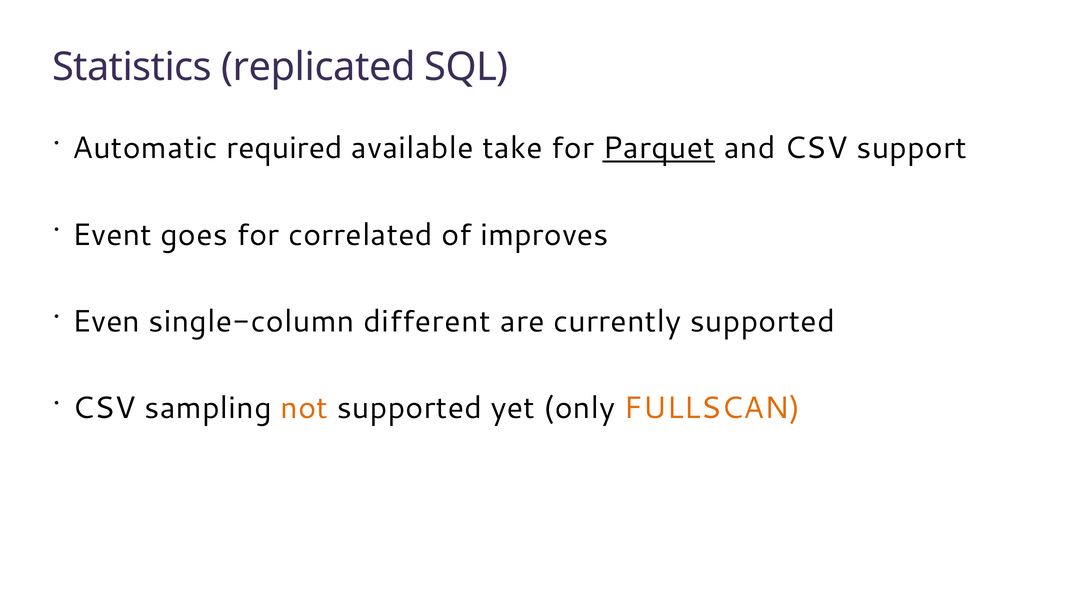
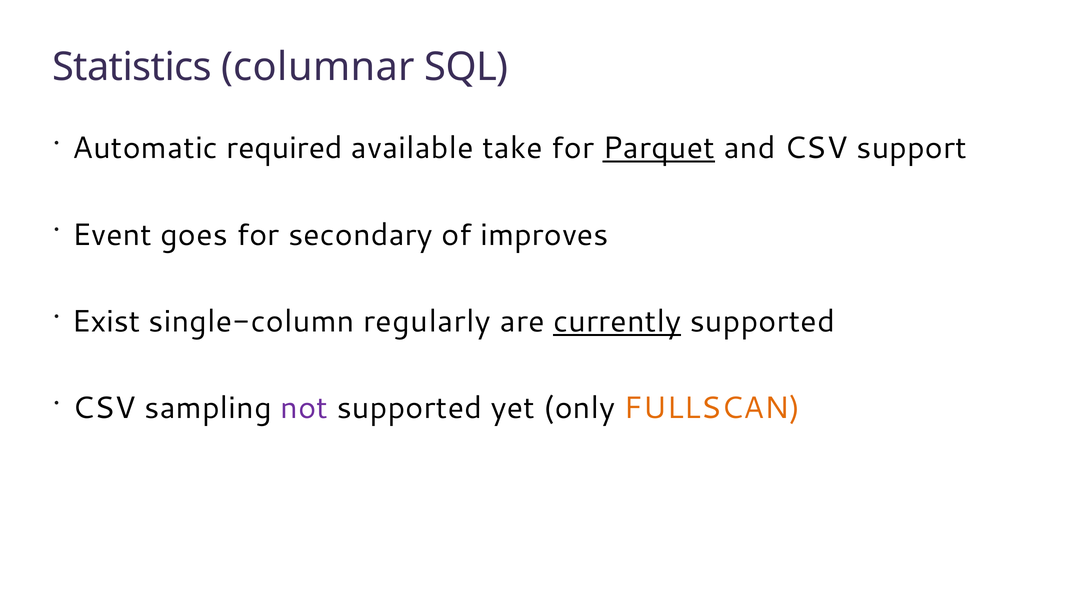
replicated: replicated -> columnar
correlated: correlated -> secondary
Even: Even -> Exist
different: different -> regularly
currently underline: none -> present
not colour: orange -> purple
